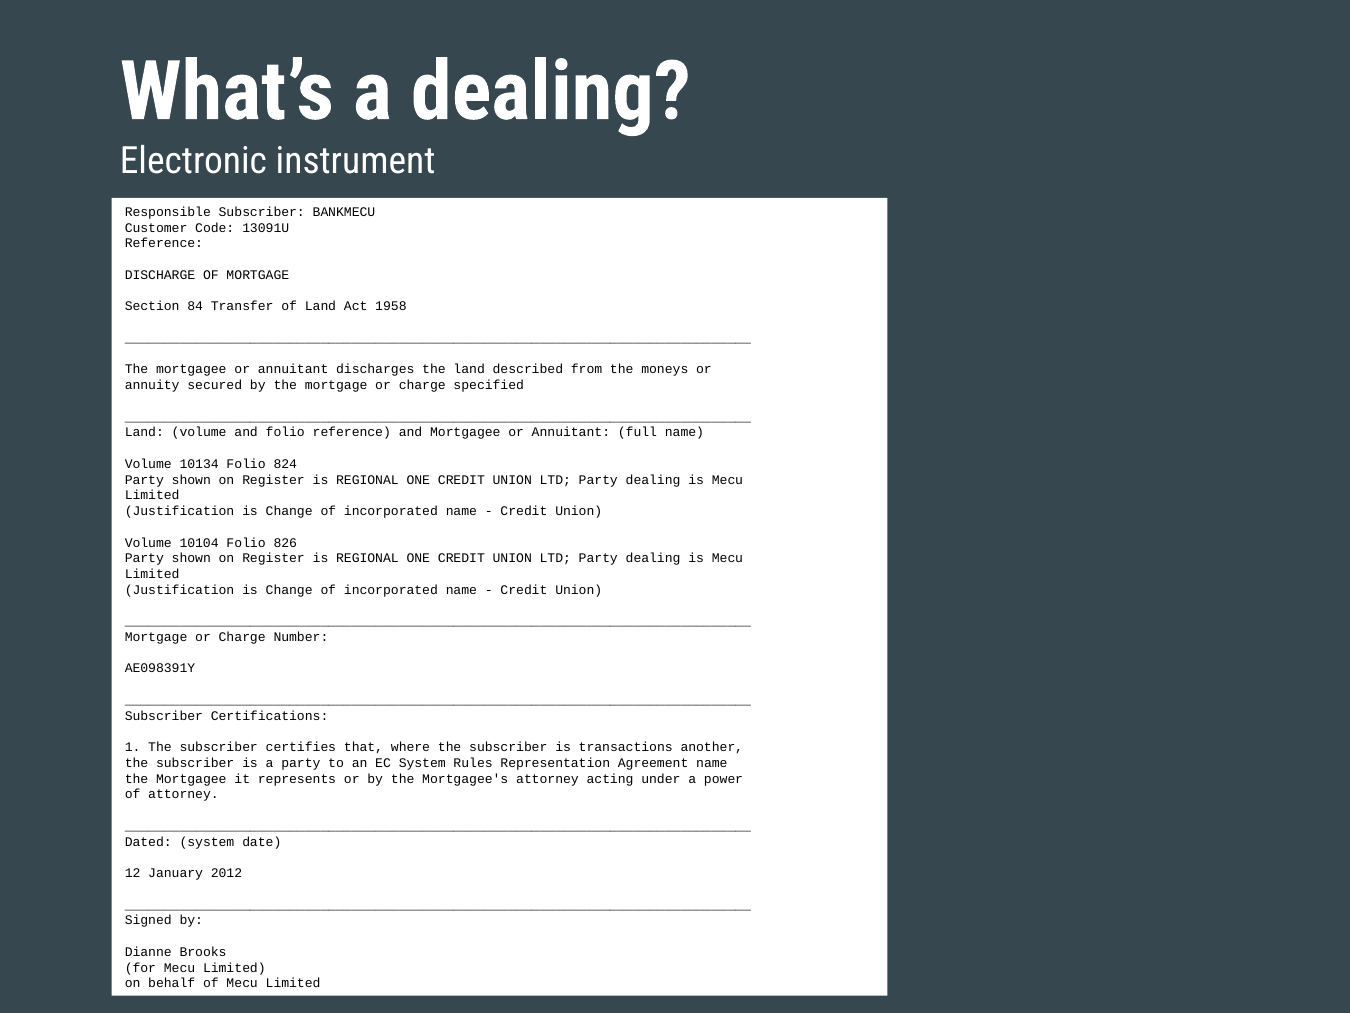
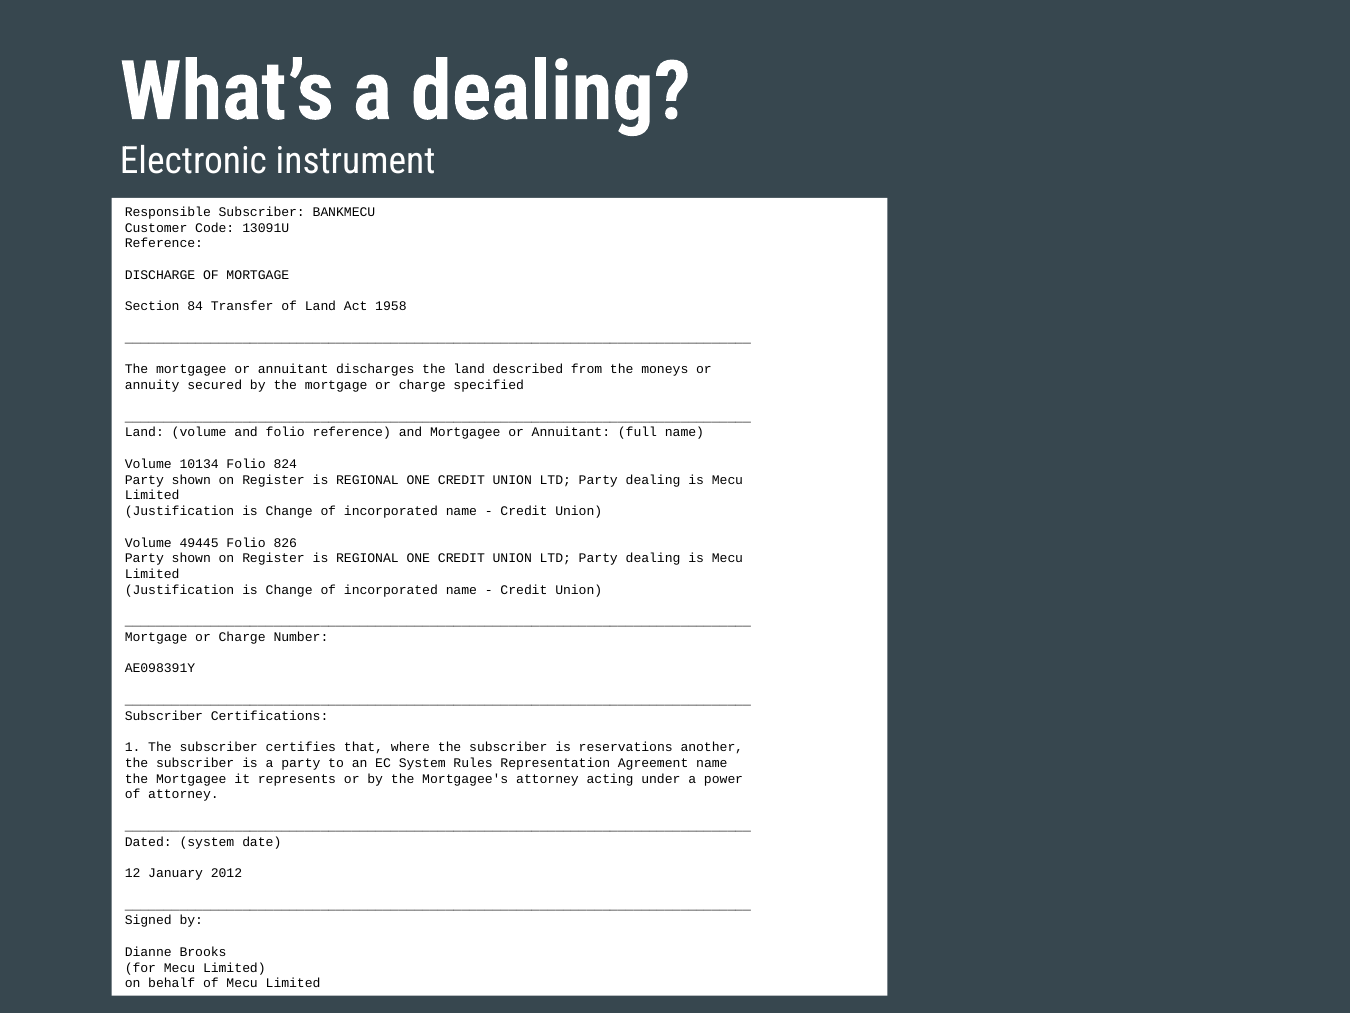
10104: 10104 -> 49445
transactions: transactions -> reservations
